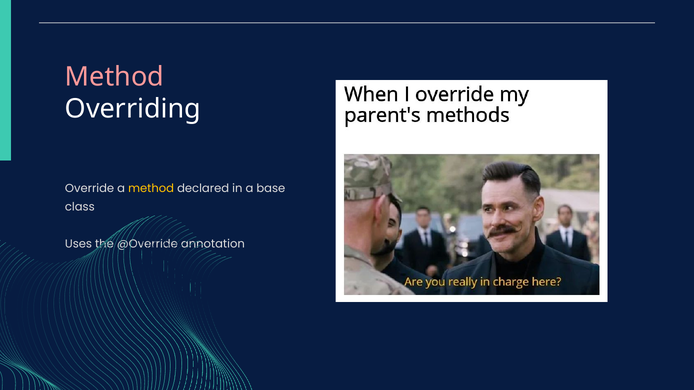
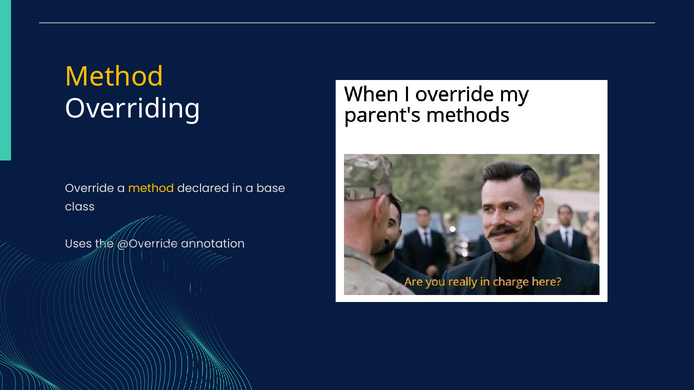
Method at (114, 77) colour: pink -> yellow
